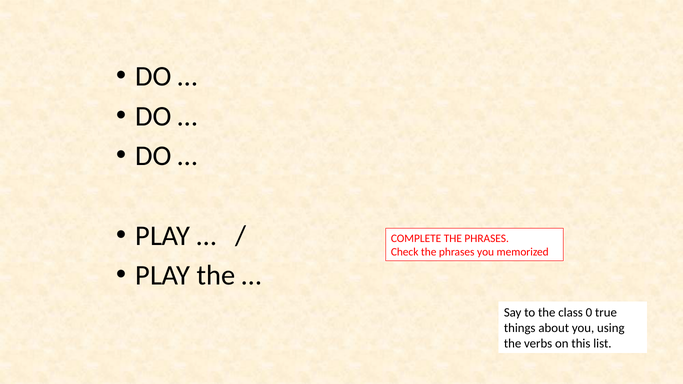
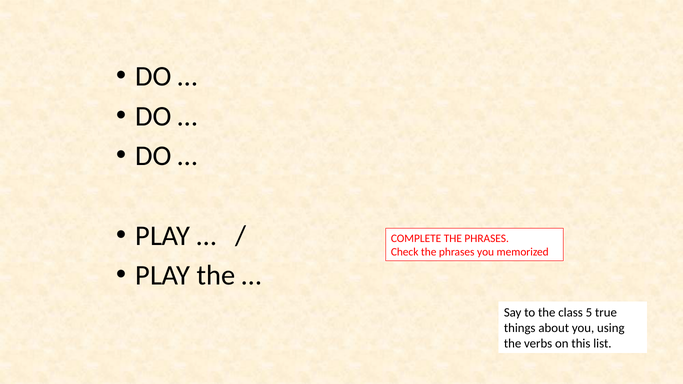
0: 0 -> 5
